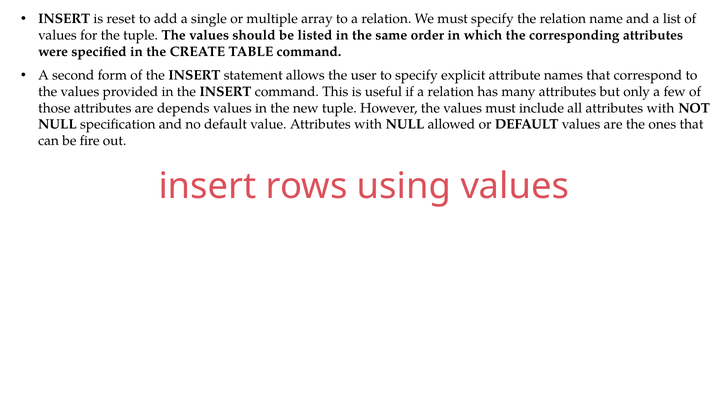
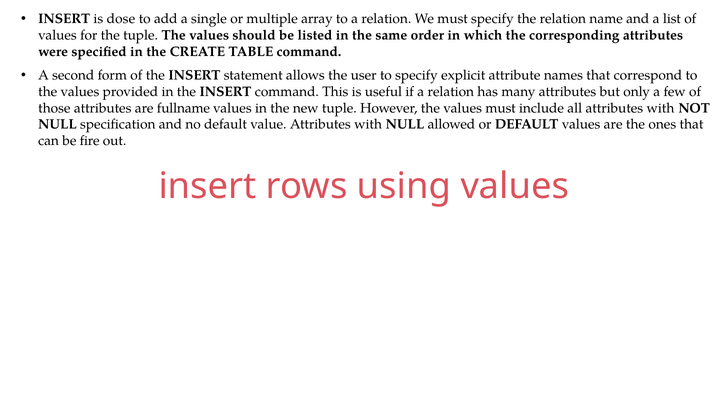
reset: reset -> dose
depends: depends -> fullname
